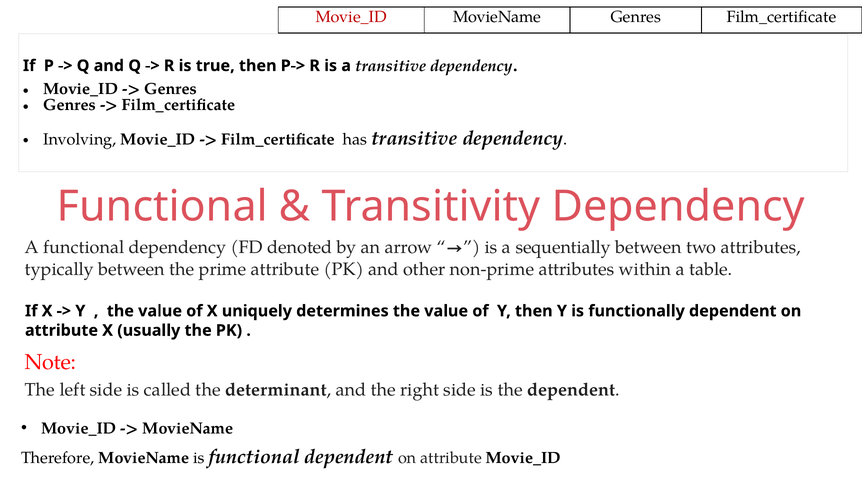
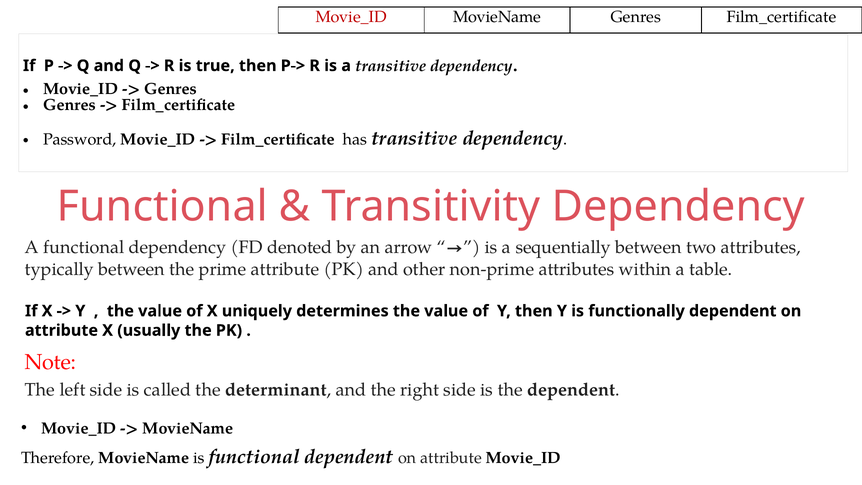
Involving: Involving -> Password
